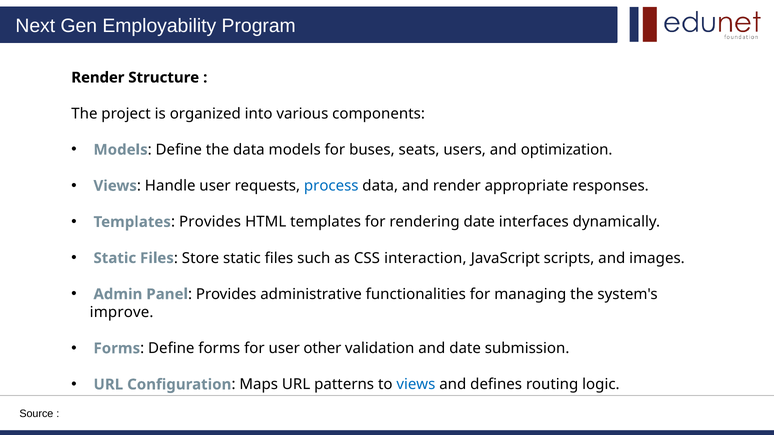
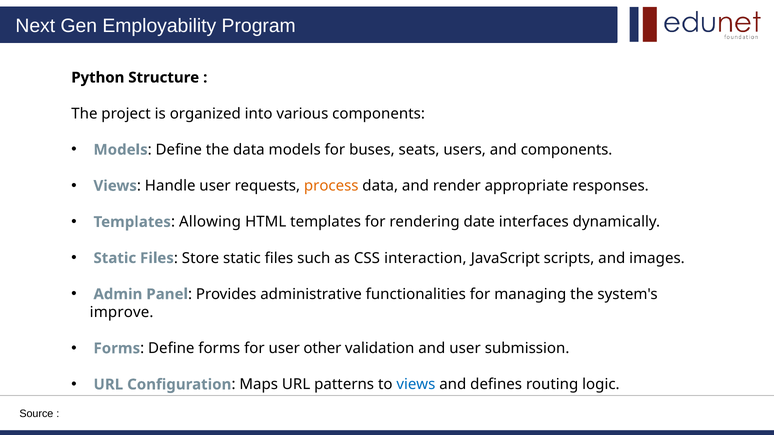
Render at (98, 78): Render -> Python
and optimization: optimization -> components
process colour: blue -> orange
Templates Provides: Provides -> Allowing
and date: date -> user
